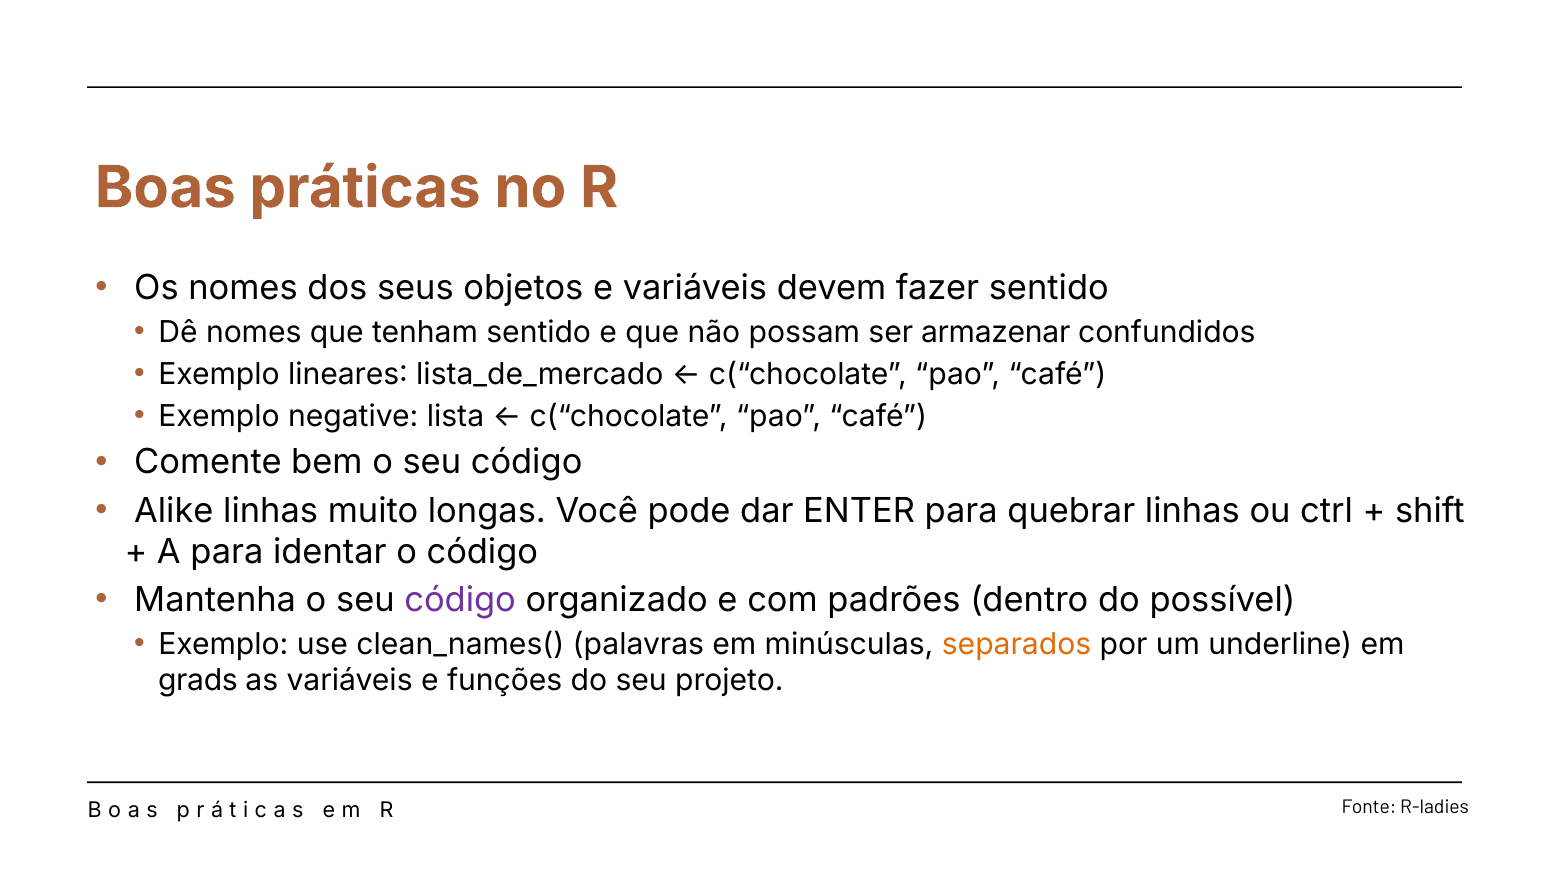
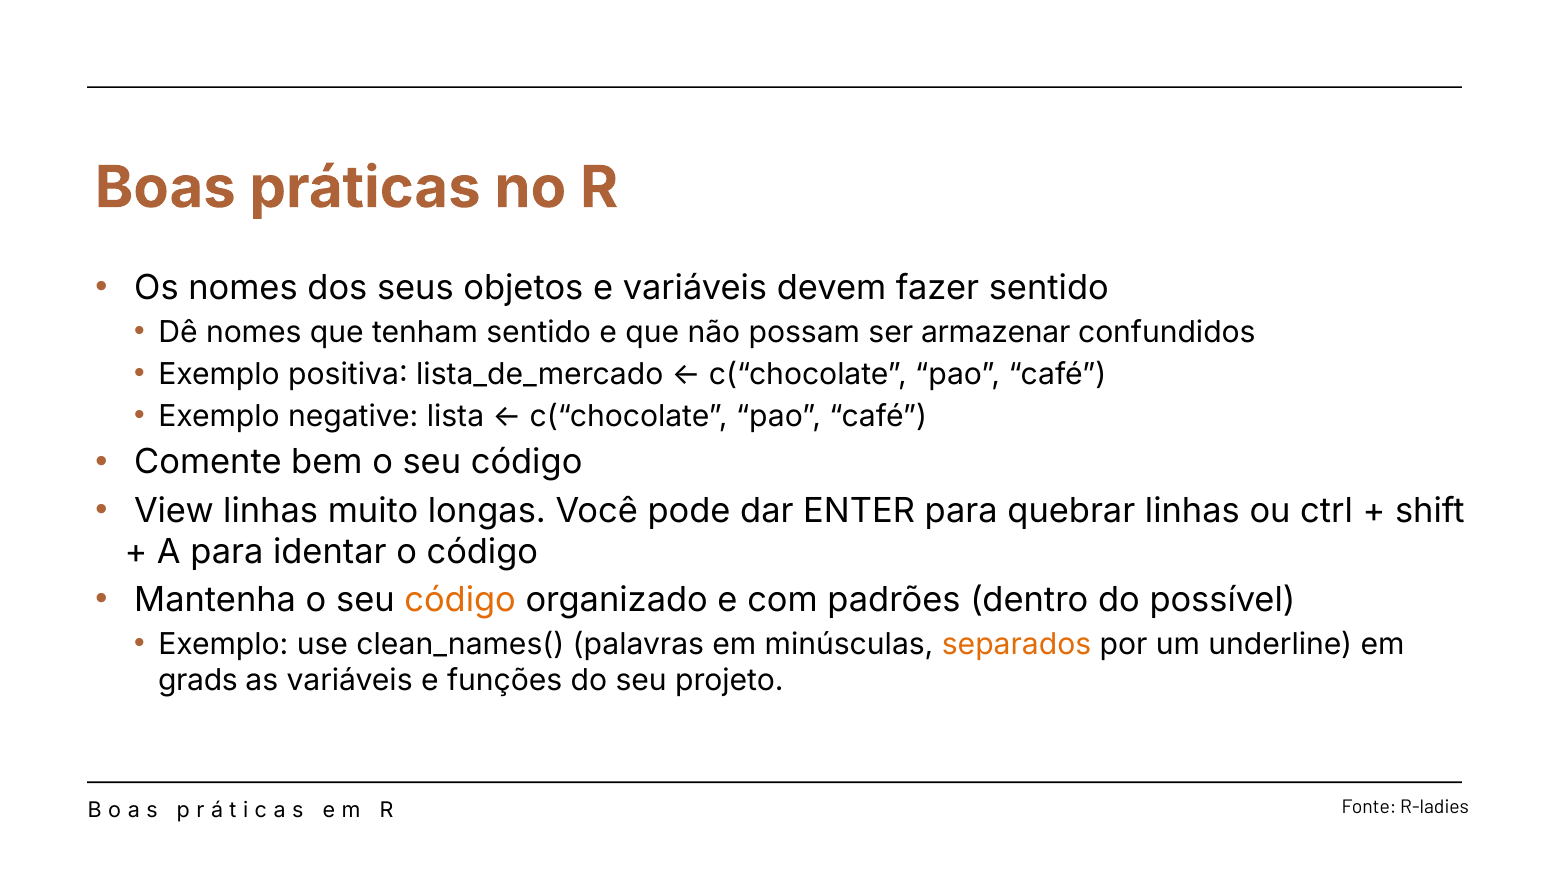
lineares: lineares -> positiva
Alike: Alike -> View
código at (460, 601) colour: purple -> orange
